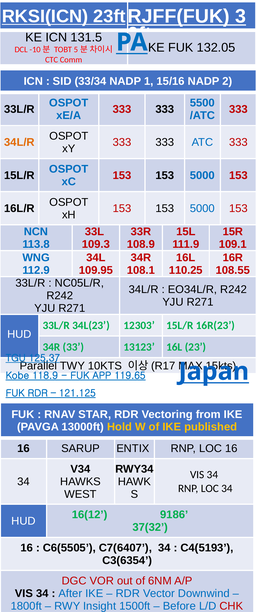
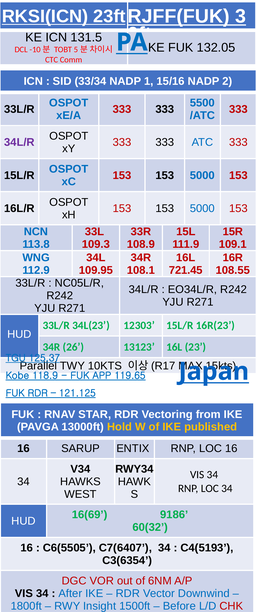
34L/R at (19, 142) colour: orange -> purple
110.25: 110.25 -> 721.45
33: 33 -> 26
16(12: 16(12 -> 16(69
37(32: 37(32 -> 60(32
